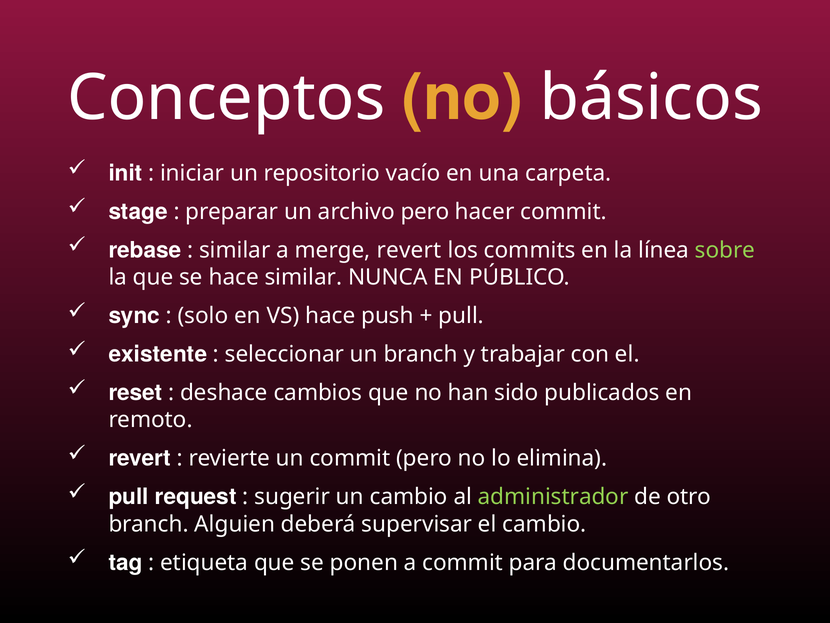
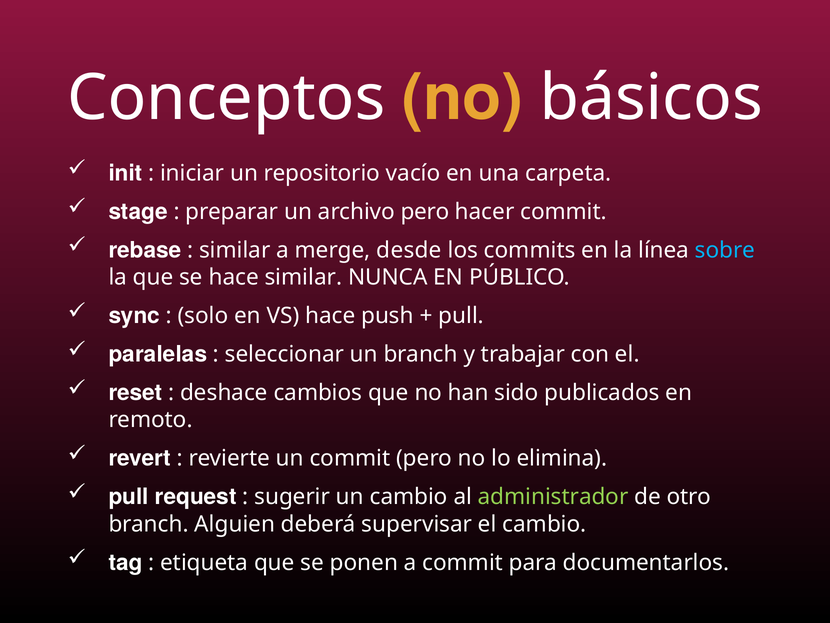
merge revert: revert -> desde
sobre colour: light green -> light blue
existente: existente -> paralelas
